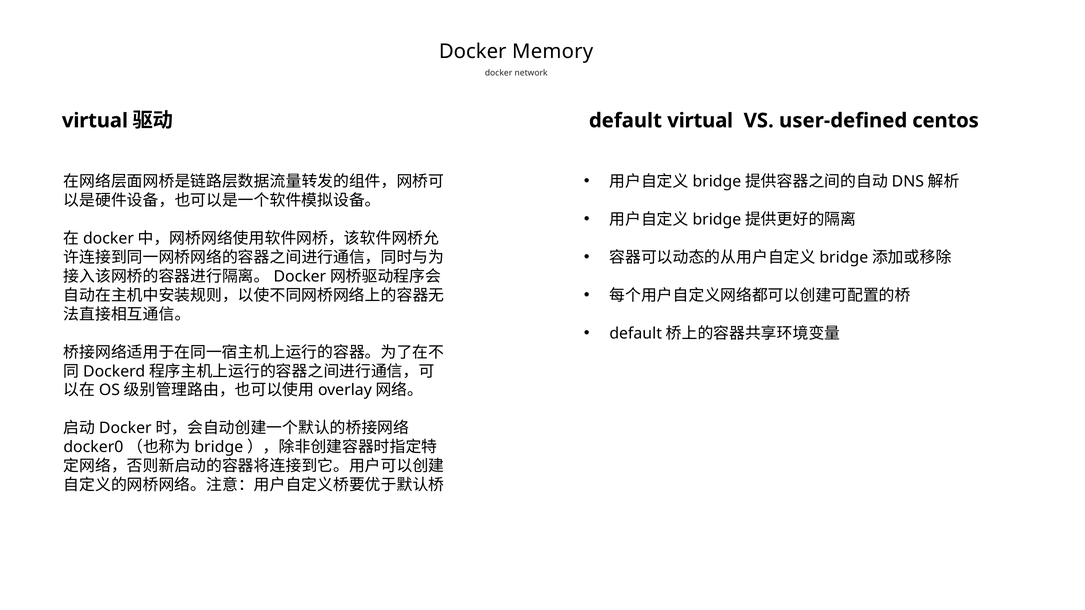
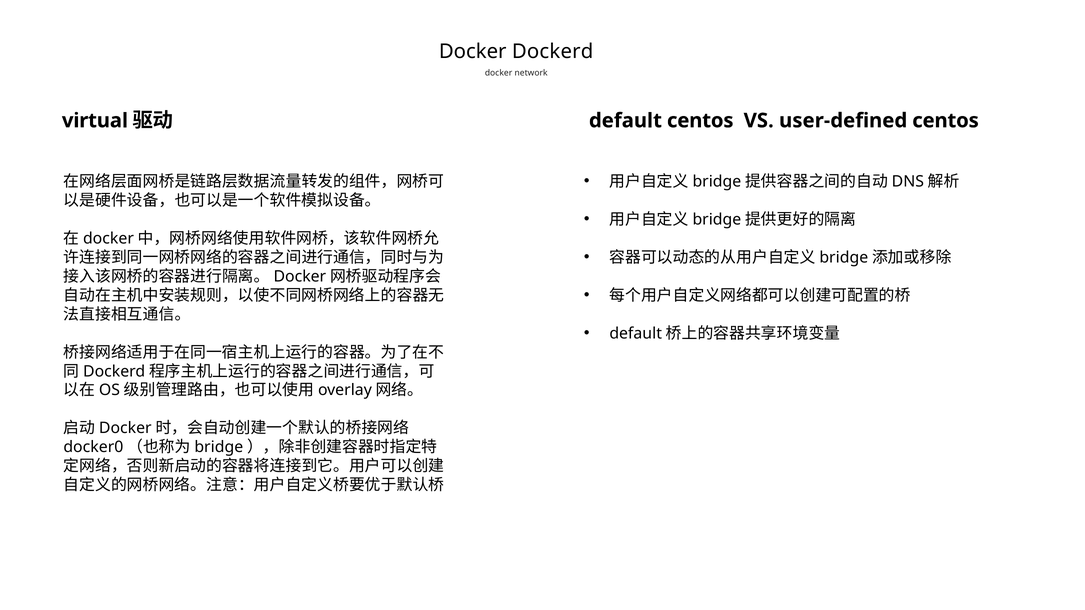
Memory: Memory -> Dockerd
default virtual: virtual -> centos
